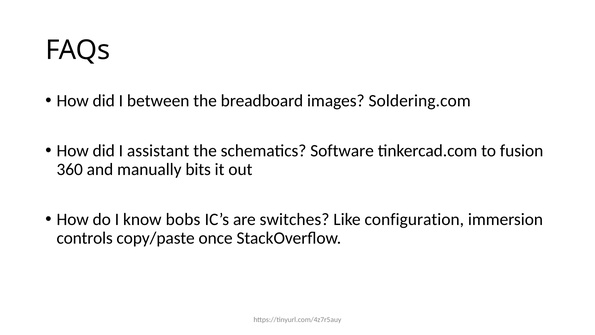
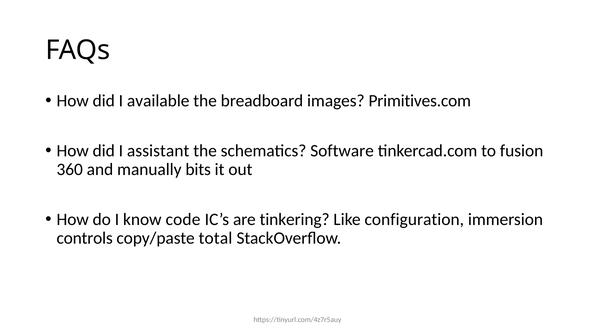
between: between -> available
Soldering.com: Soldering.com -> Primitives.com
bobs: bobs -> code
switches: switches -> tinkering
once: once -> total
